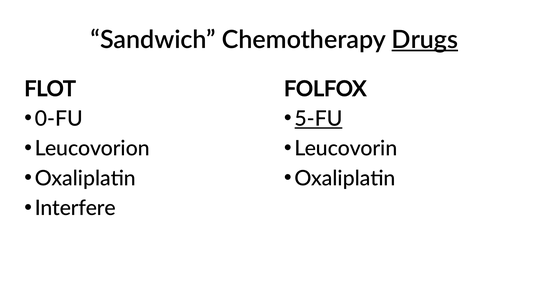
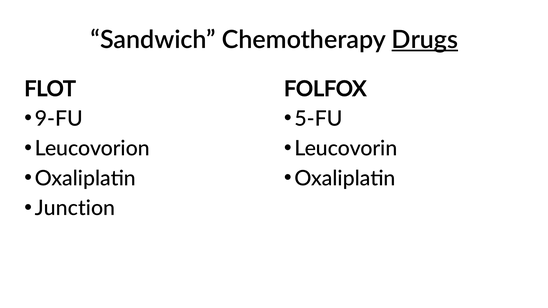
0-FU: 0-FU -> 9-FU
5-FU underline: present -> none
Interfere: Interfere -> Junction
